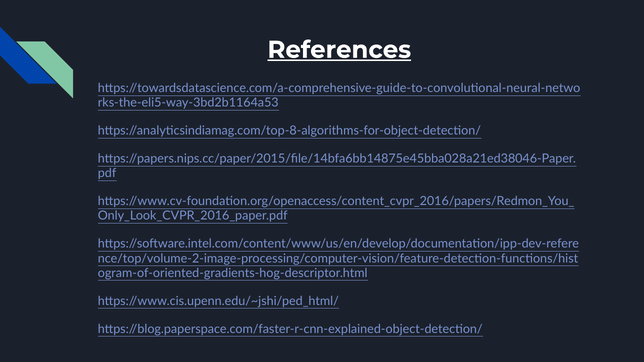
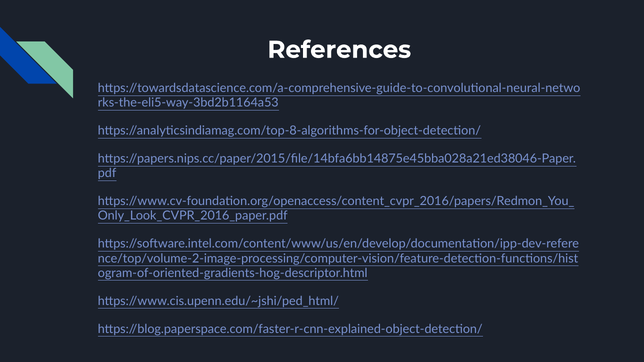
References underline: present -> none
